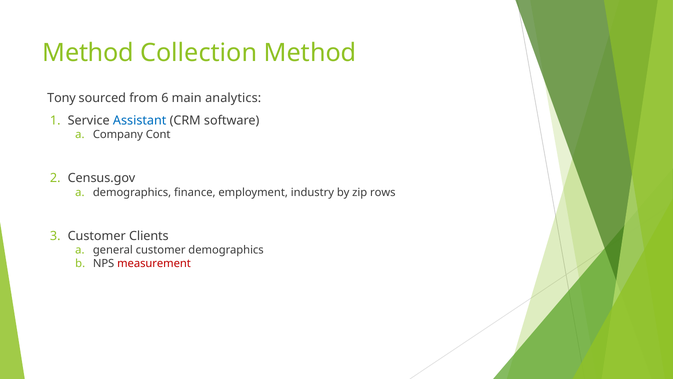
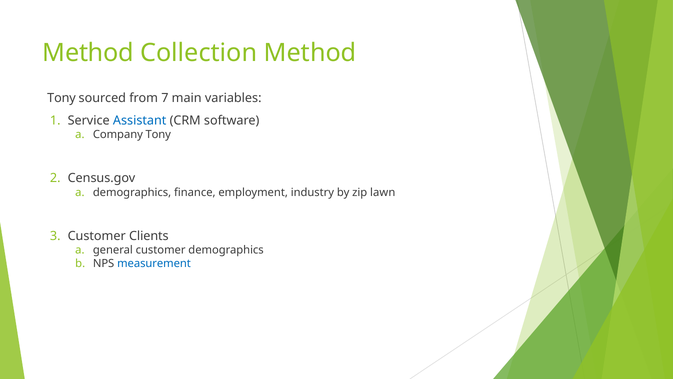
6: 6 -> 7
analytics: analytics -> variables
Company Cont: Cont -> Tony
rows: rows -> lawn
measurement colour: red -> blue
